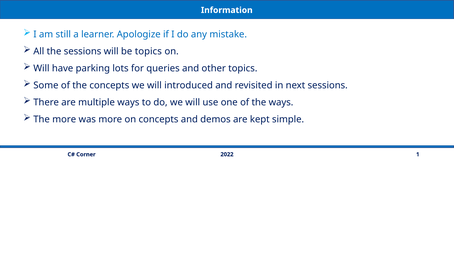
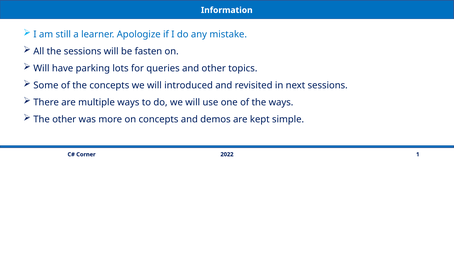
be topics: topics -> fasten
The more: more -> other
